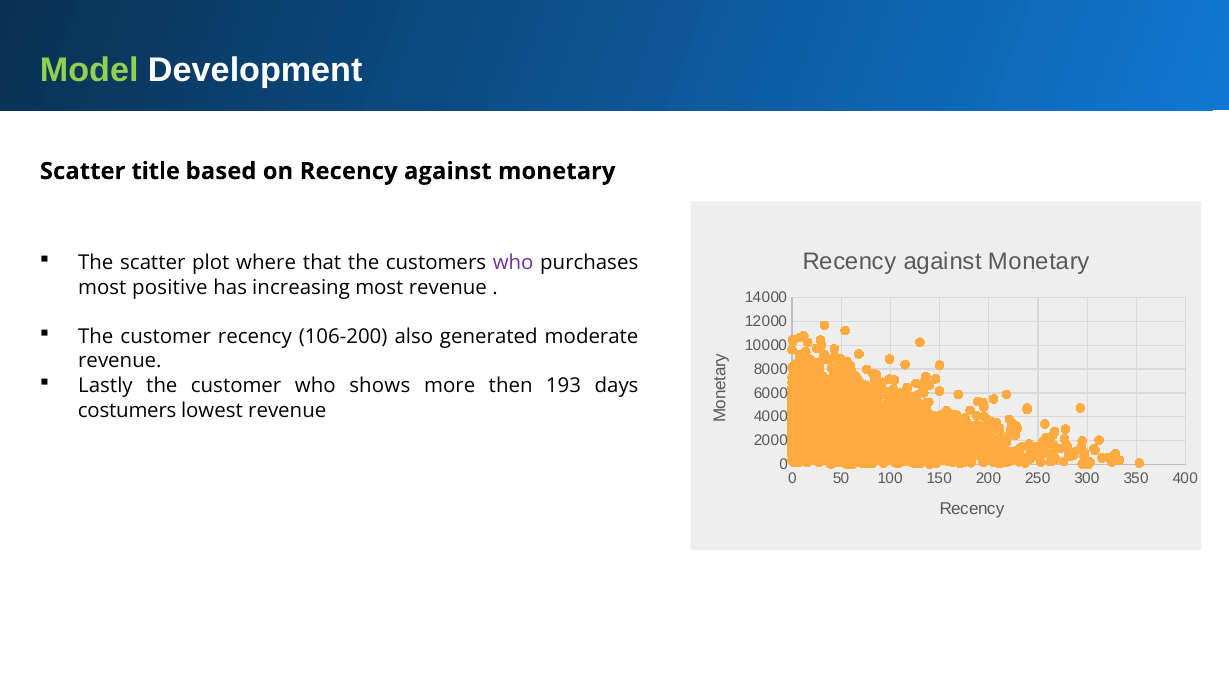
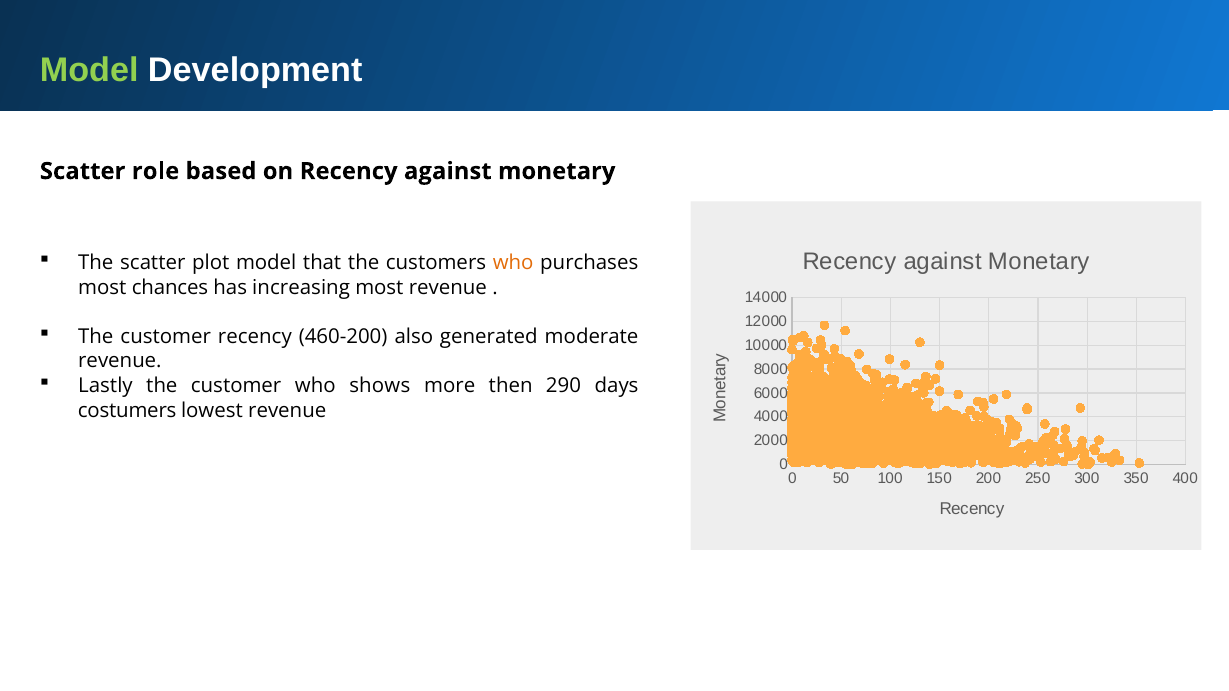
title: title -> role
plot where: where -> model
who at (513, 263) colour: purple -> orange
positive: positive -> chances
106-200: 106-200 -> 460-200
193: 193 -> 290
